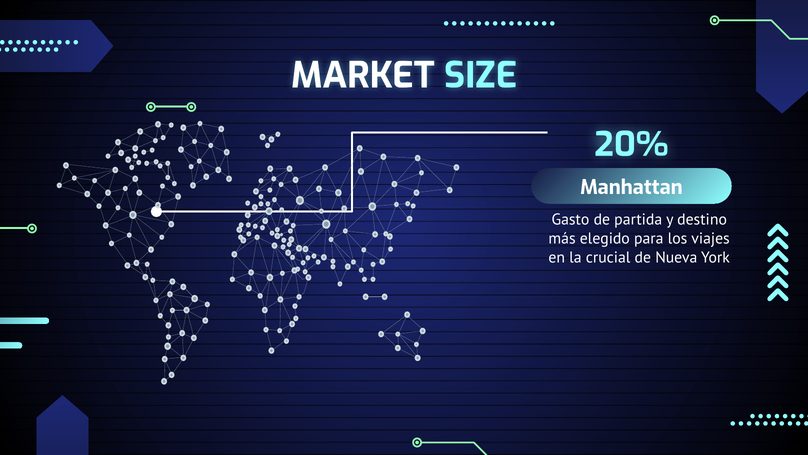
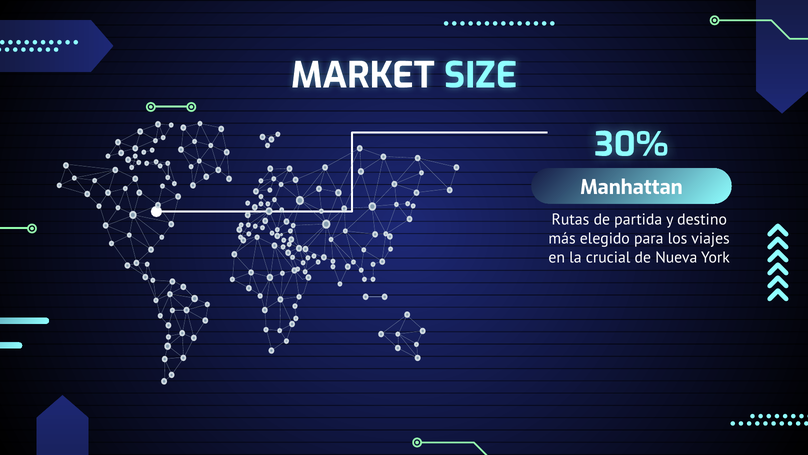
20%: 20% -> 30%
Gasto: Gasto -> Rutas
